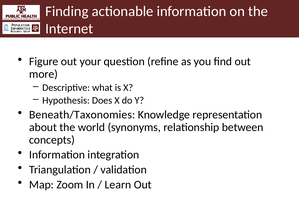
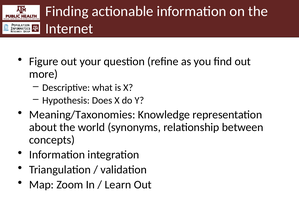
Beneath/Taxonomies: Beneath/Taxonomies -> Meaning/Taxonomies
